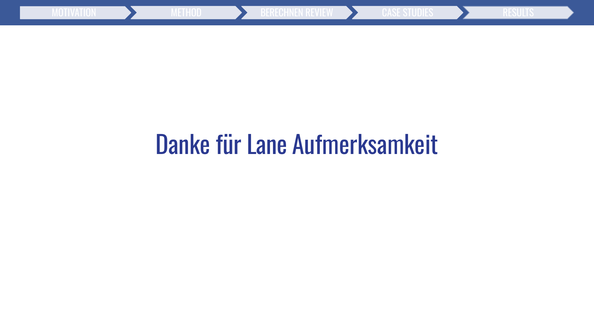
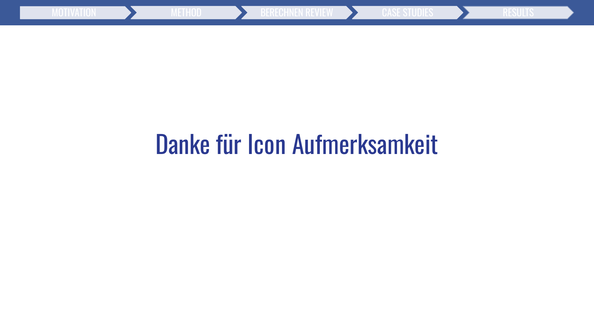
Lane: Lane -> Icon
